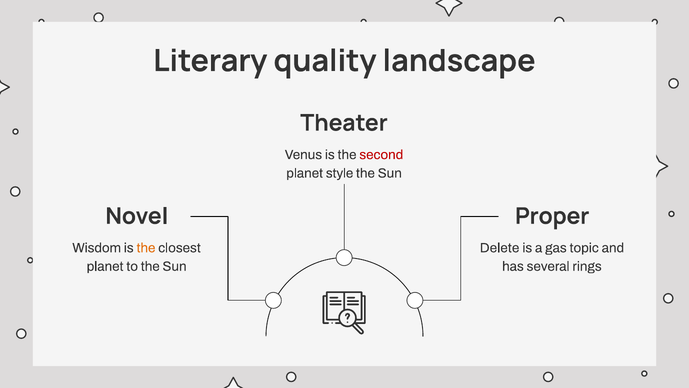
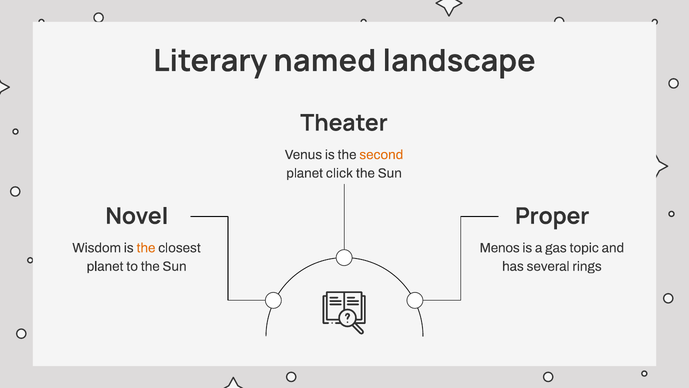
quality: quality -> named
second colour: red -> orange
style: style -> click
Delete: Delete -> Menos
